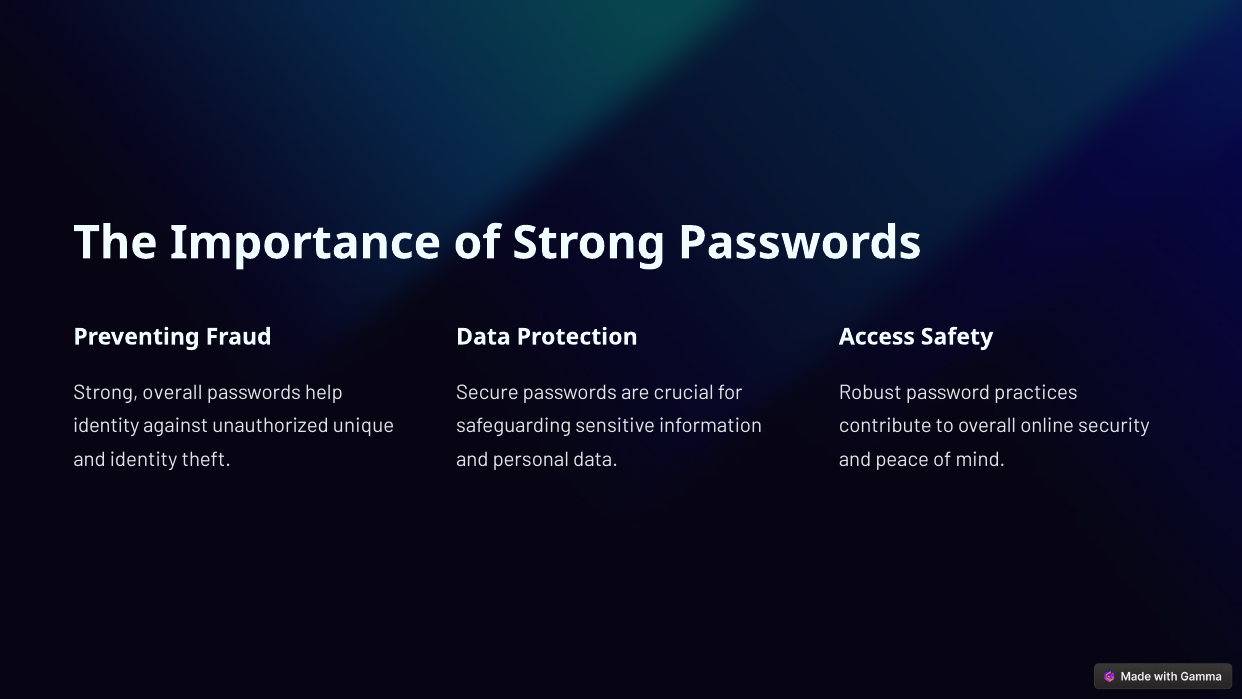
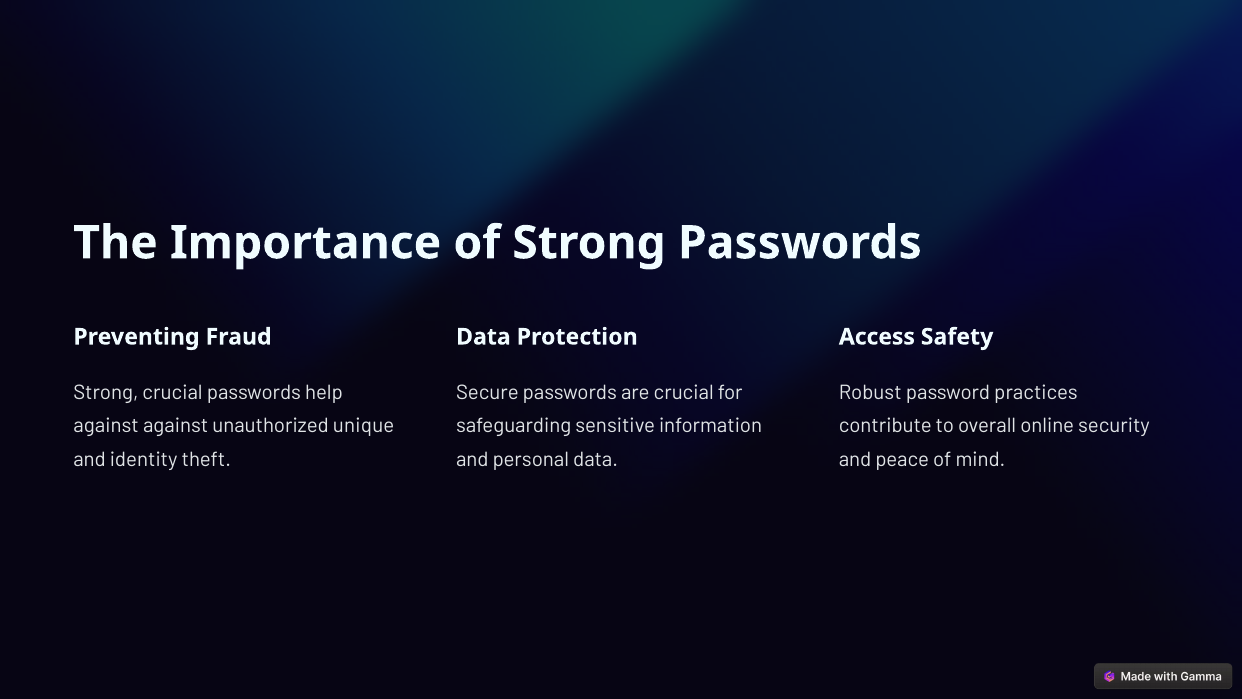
Strong overall: overall -> crucial
identity at (106, 426): identity -> against
